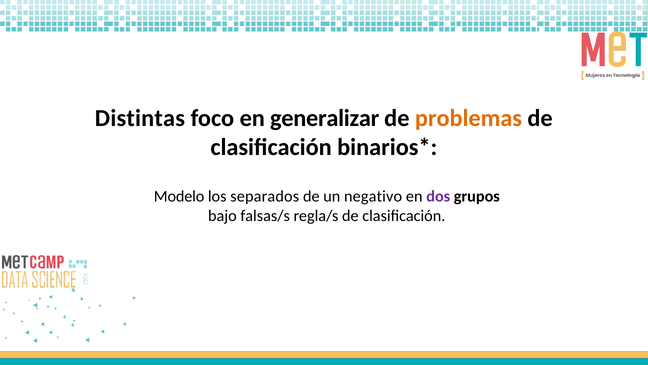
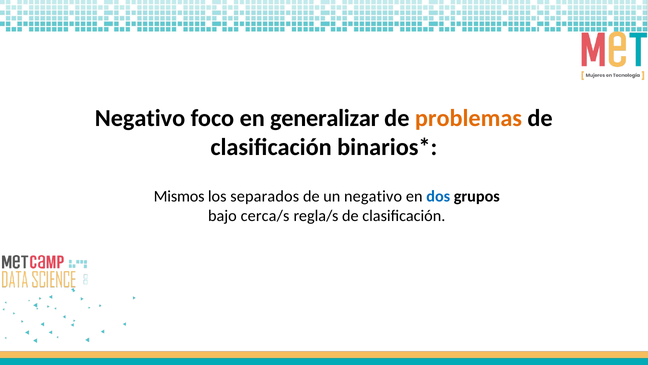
Distintas at (140, 118): Distintas -> Negativo
Modelo: Modelo -> Mismos
dos colour: purple -> blue
falsas/s: falsas/s -> cerca/s
